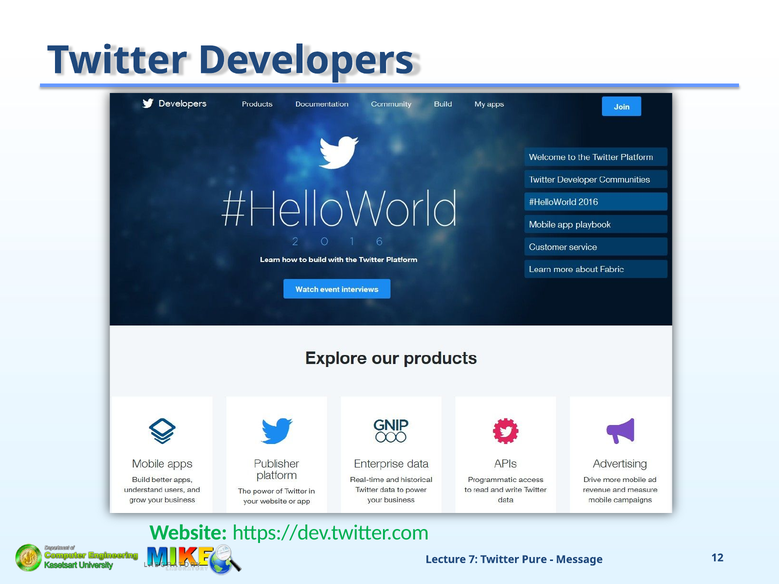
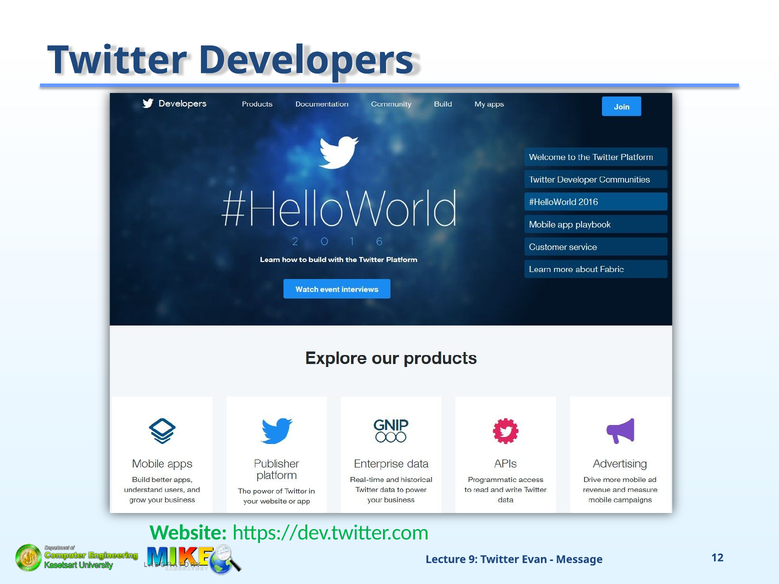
7: 7 -> 9
Pure: Pure -> Evan
